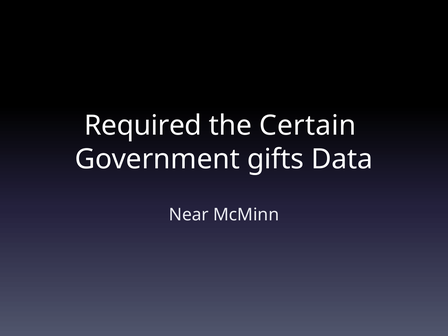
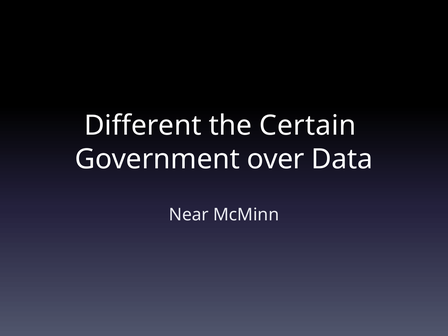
Required: Required -> Different
gifts: gifts -> over
